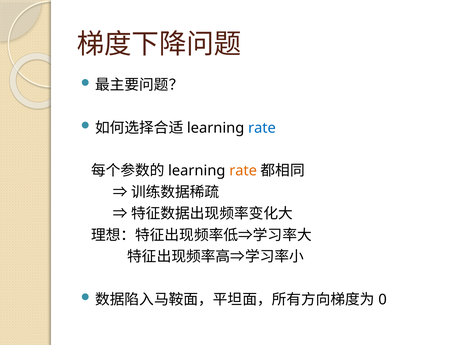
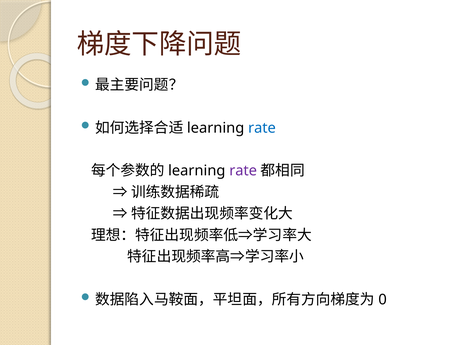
rate at (243, 171) colour: orange -> purple
